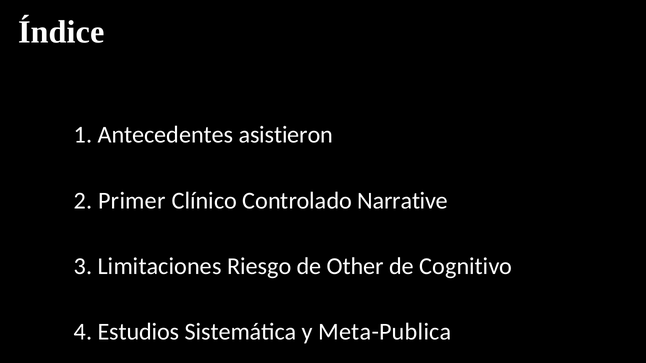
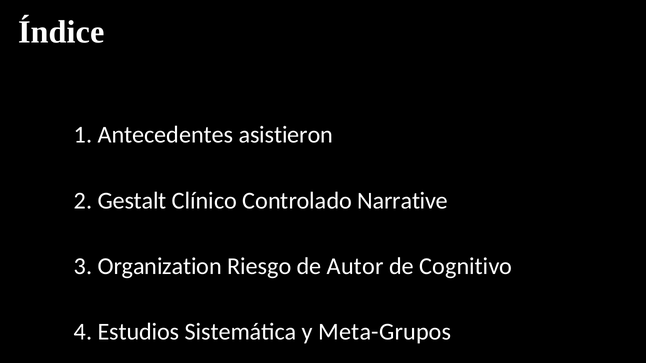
Primer: Primer -> Gestalt
Limitaciones: Limitaciones -> Organization
Other: Other -> Autor
Meta-Publica: Meta-Publica -> Meta-Grupos
